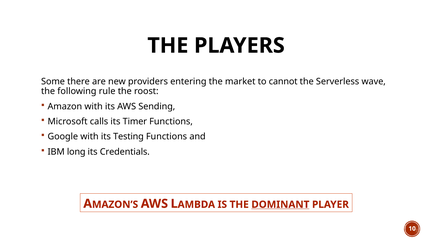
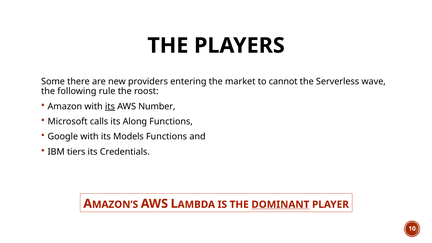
its at (110, 106) underline: none -> present
Sending: Sending -> Number
Timer: Timer -> Along
Testing: Testing -> Models
long: long -> tiers
